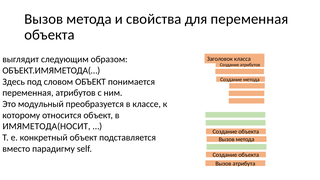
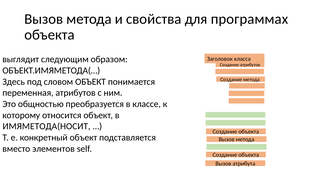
для переменная: переменная -> программах
модульный: модульный -> общностью
парадигму: парадигму -> элементов
